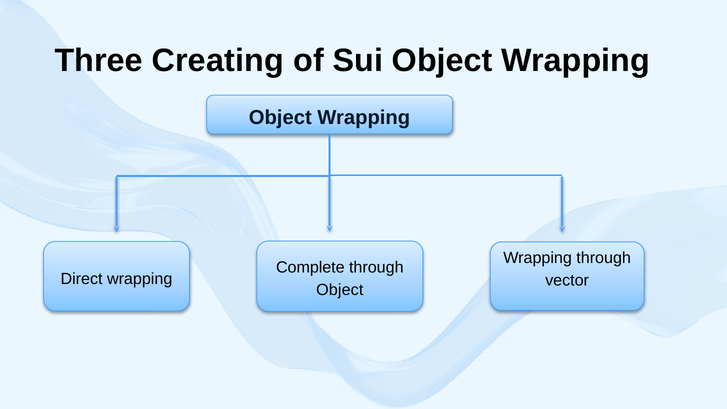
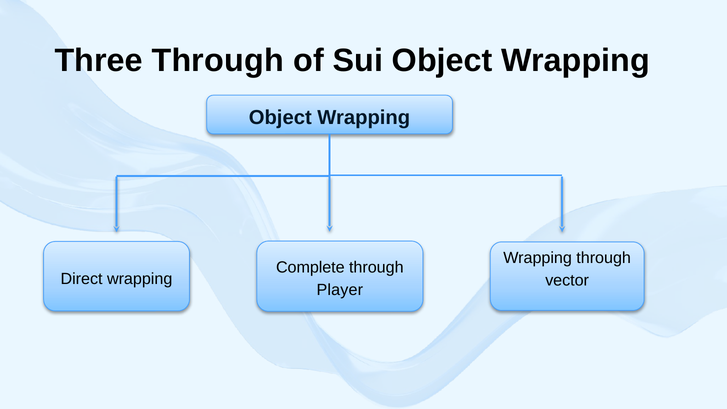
Three Creating: Creating -> Through
Object at (340, 290): Object -> Player
